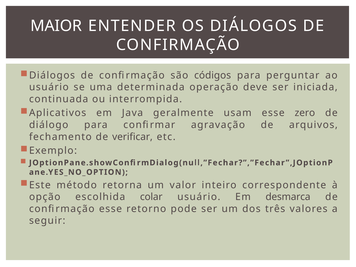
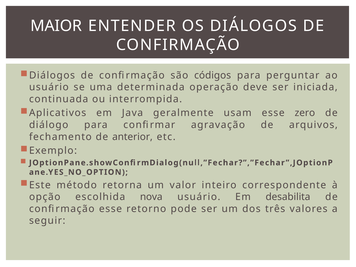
verificar: verificar -> anterior
colar: colar -> nova
desmarca: desmarca -> desabilita
